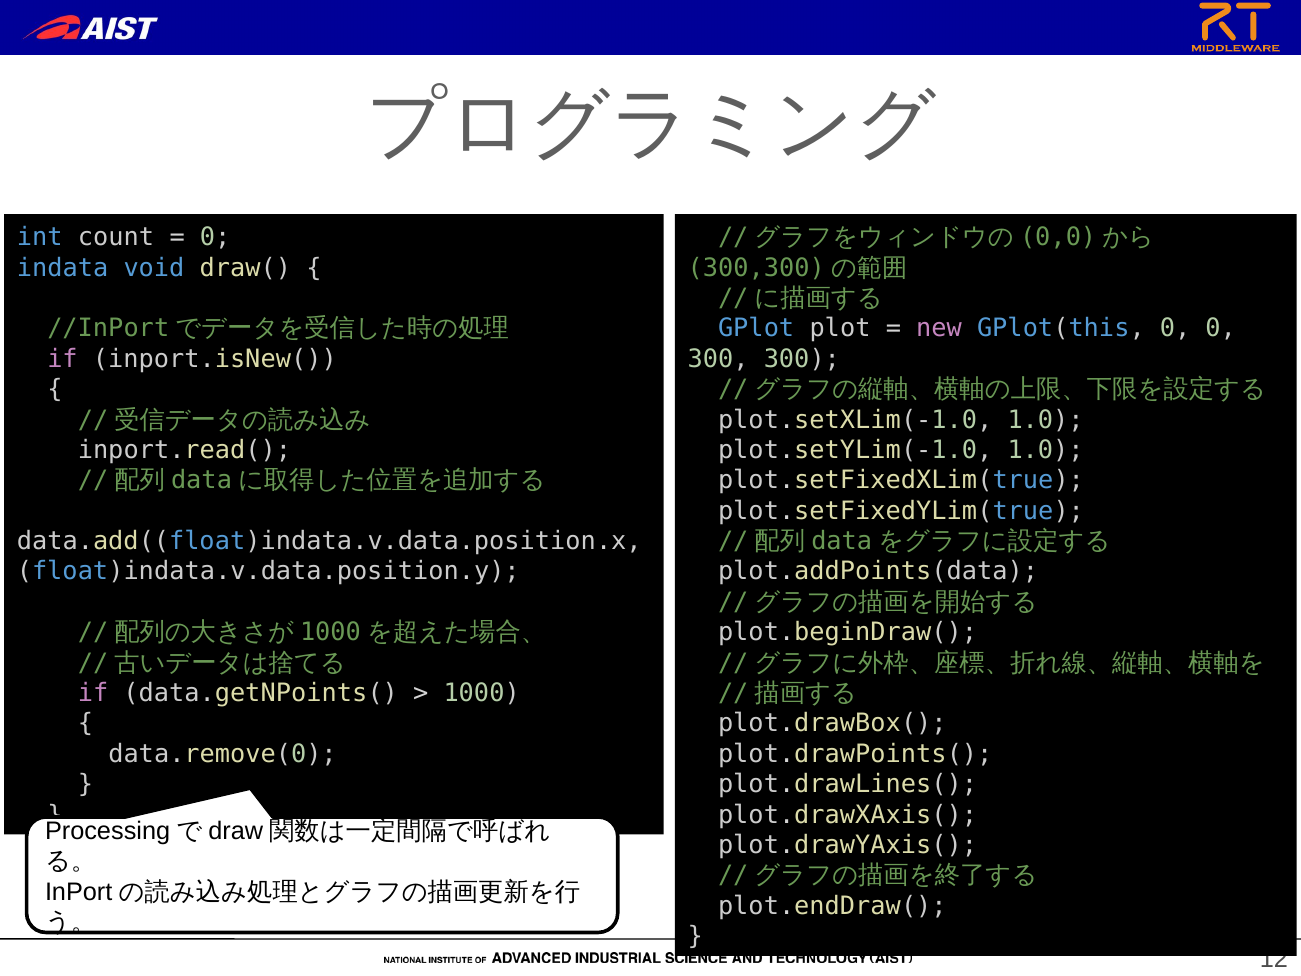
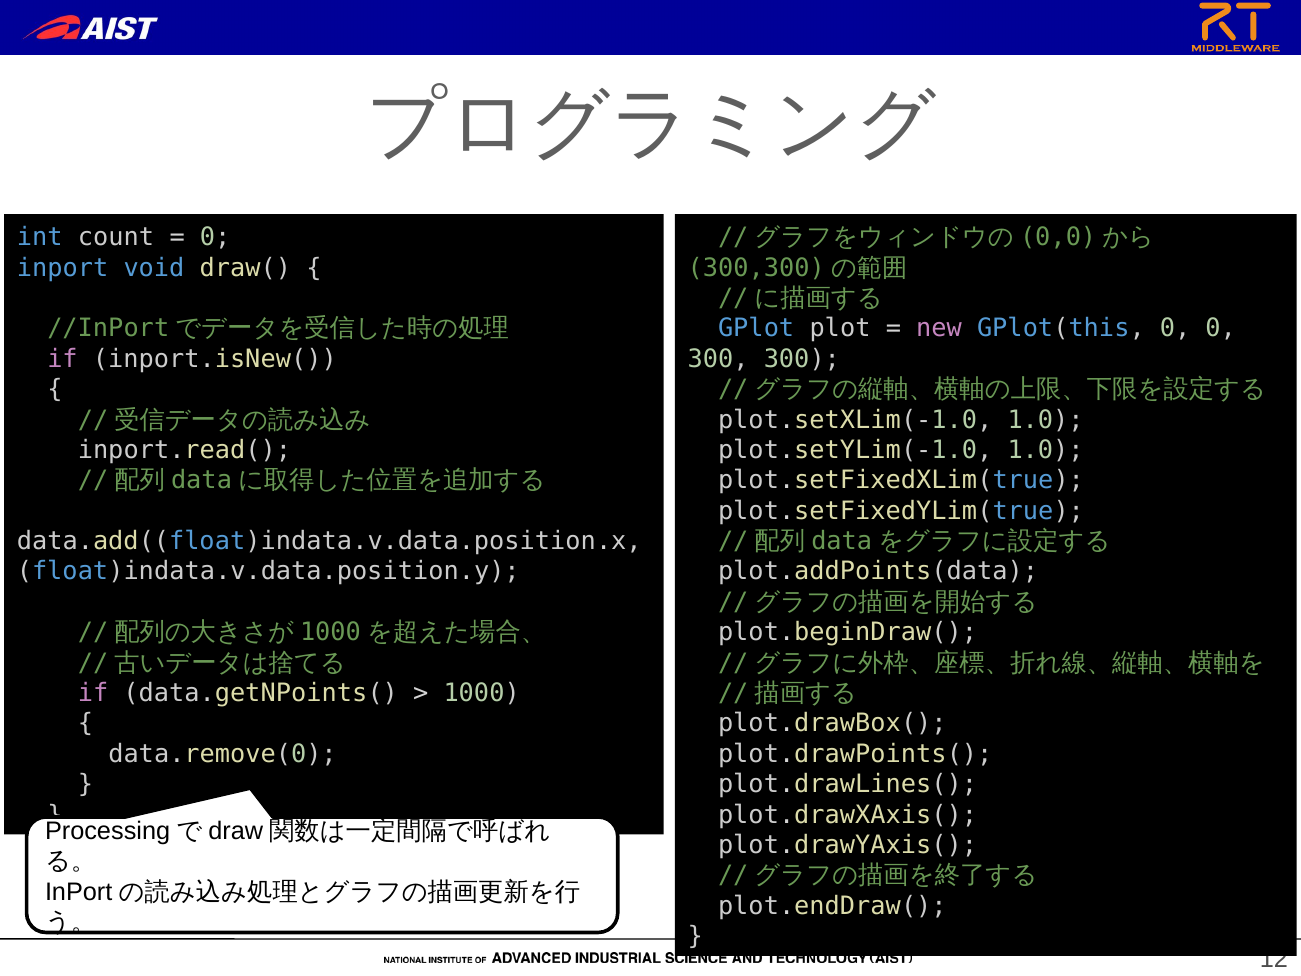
indata: indata -> inport
